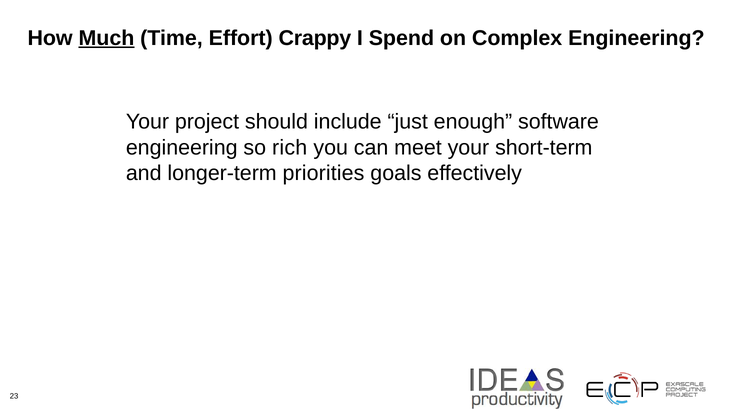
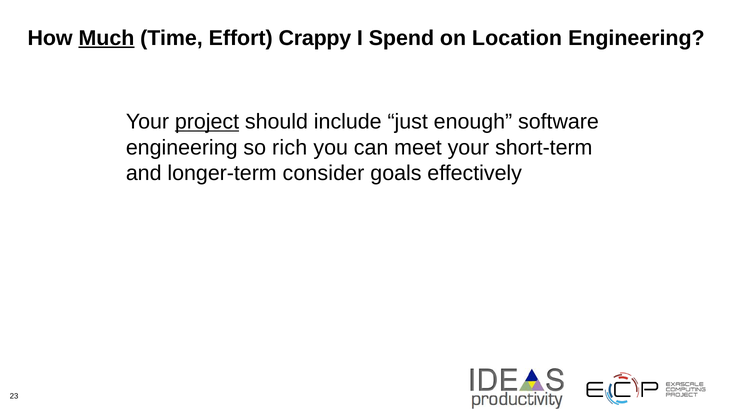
Complex: Complex -> Location
project underline: none -> present
priorities: priorities -> consider
